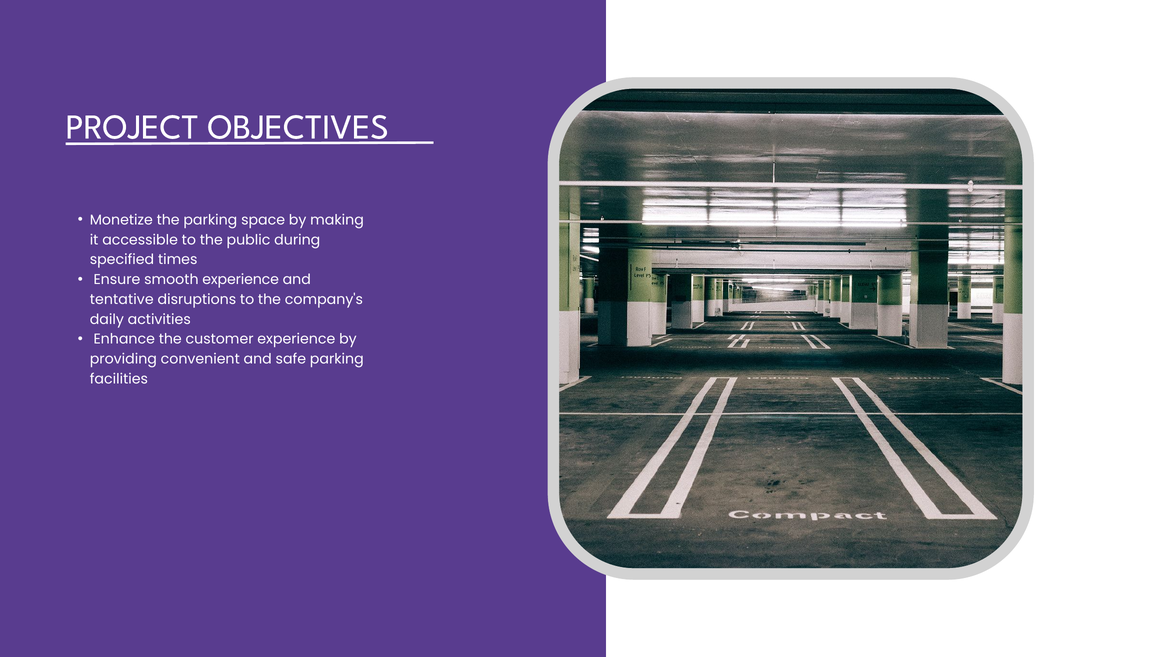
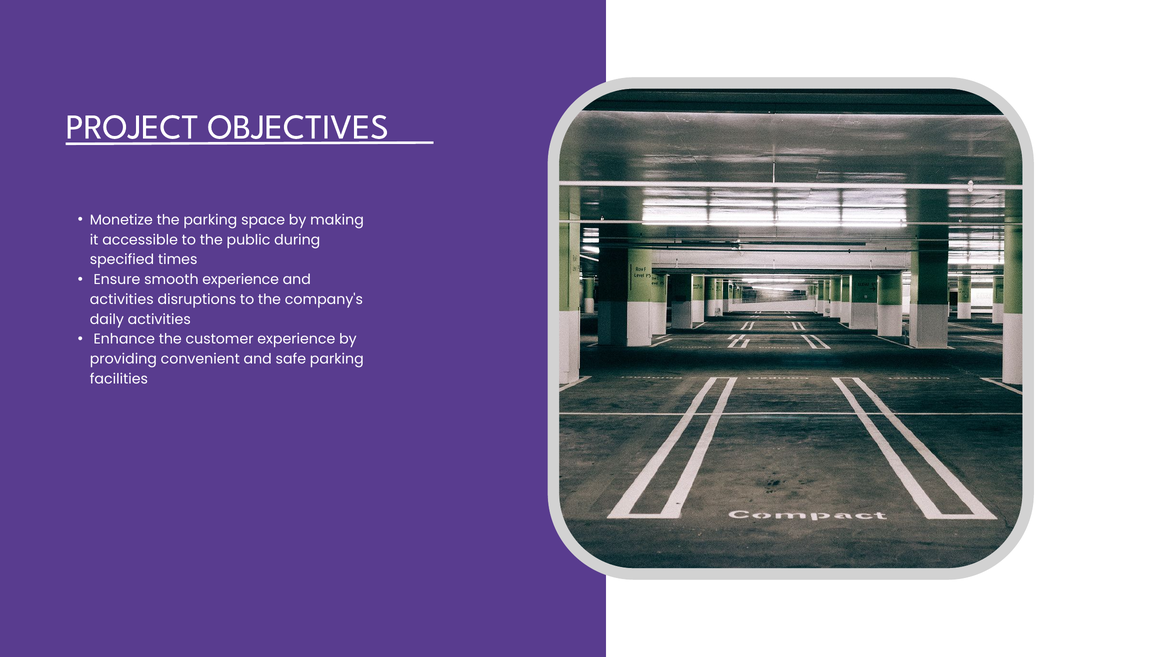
tentative at (122, 299): tentative -> activities
